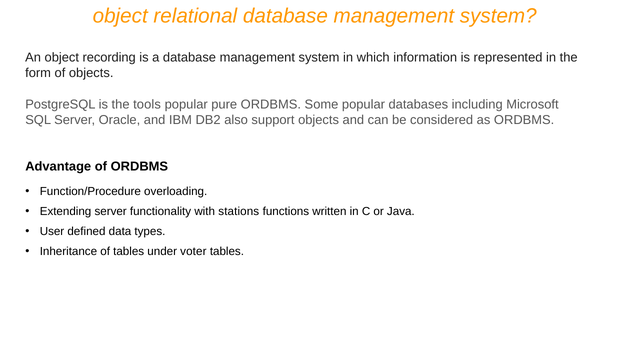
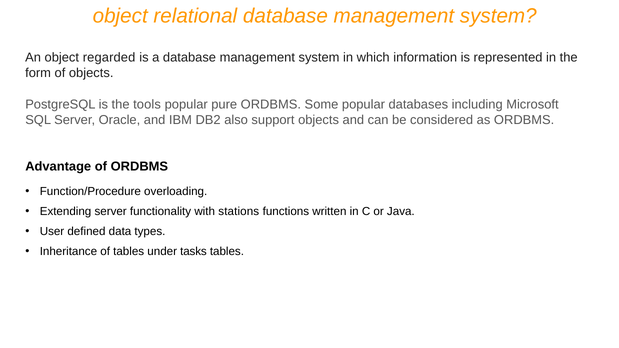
recording: recording -> regarded
voter: voter -> tasks
